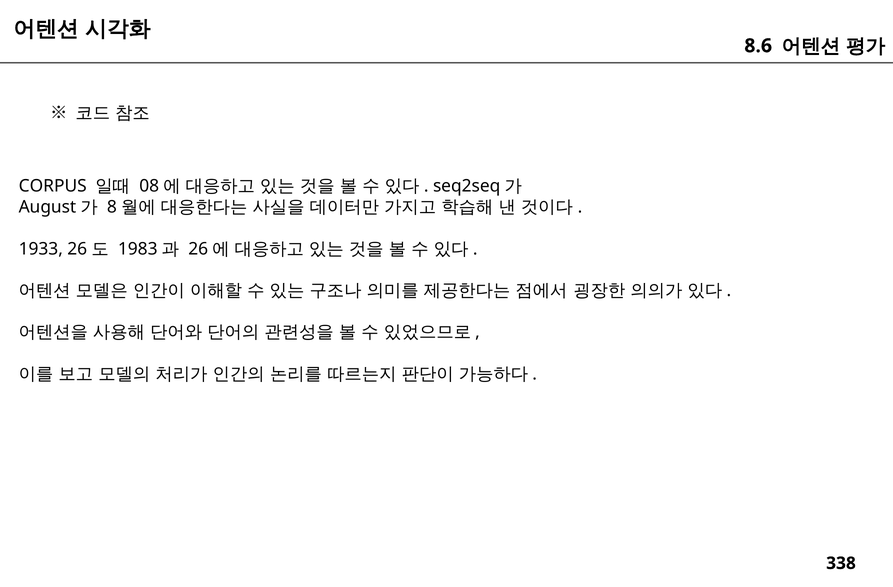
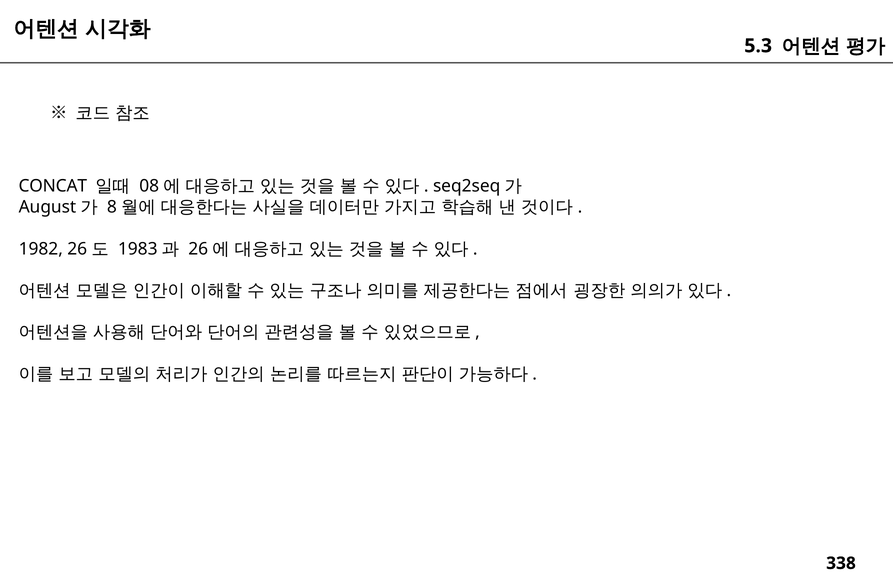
8.6: 8.6 -> 5.3
CORPUS: CORPUS -> CONCAT
1933: 1933 -> 1982
